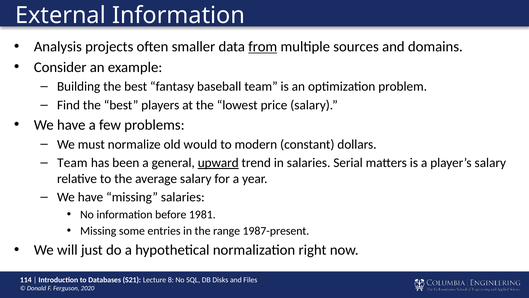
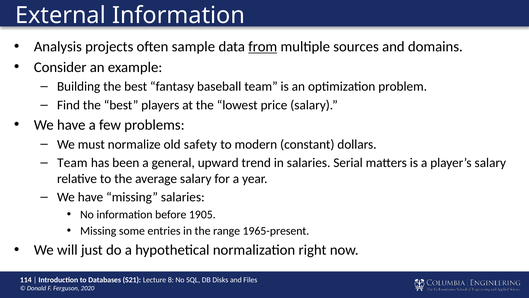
smaller: smaller -> sample
would: would -> safety
upward underline: present -> none
1981: 1981 -> 1905
1987-present: 1987-present -> 1965-present
